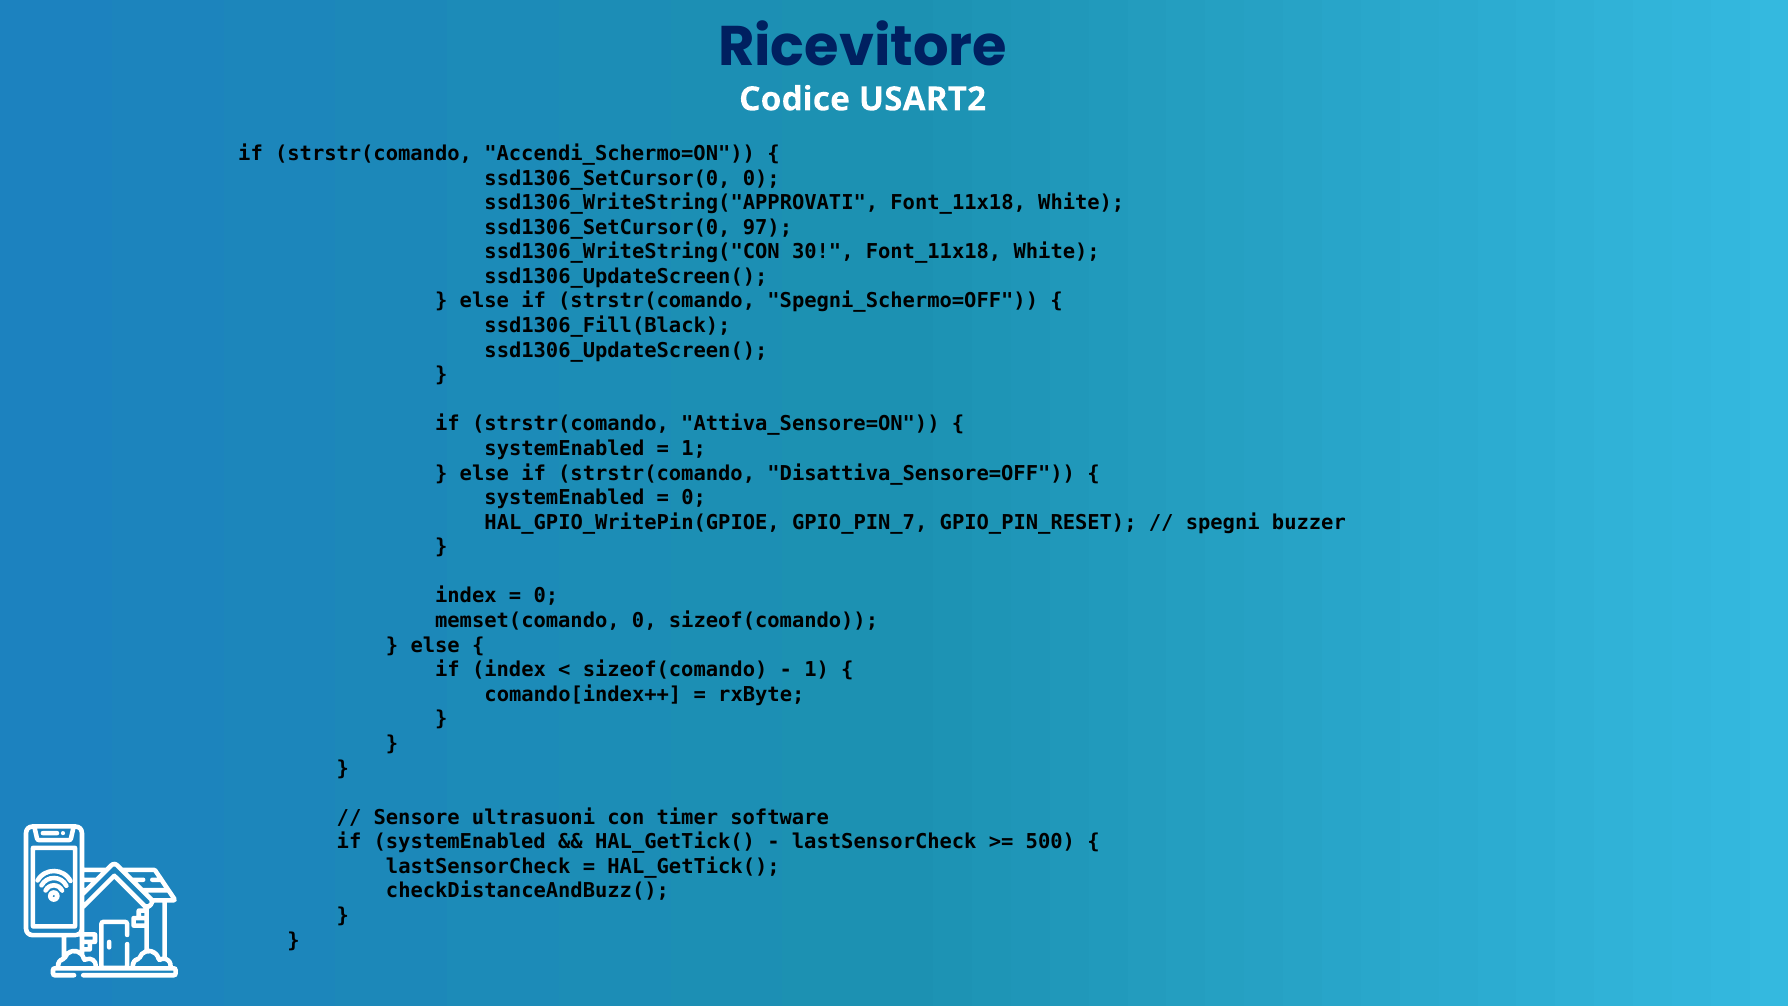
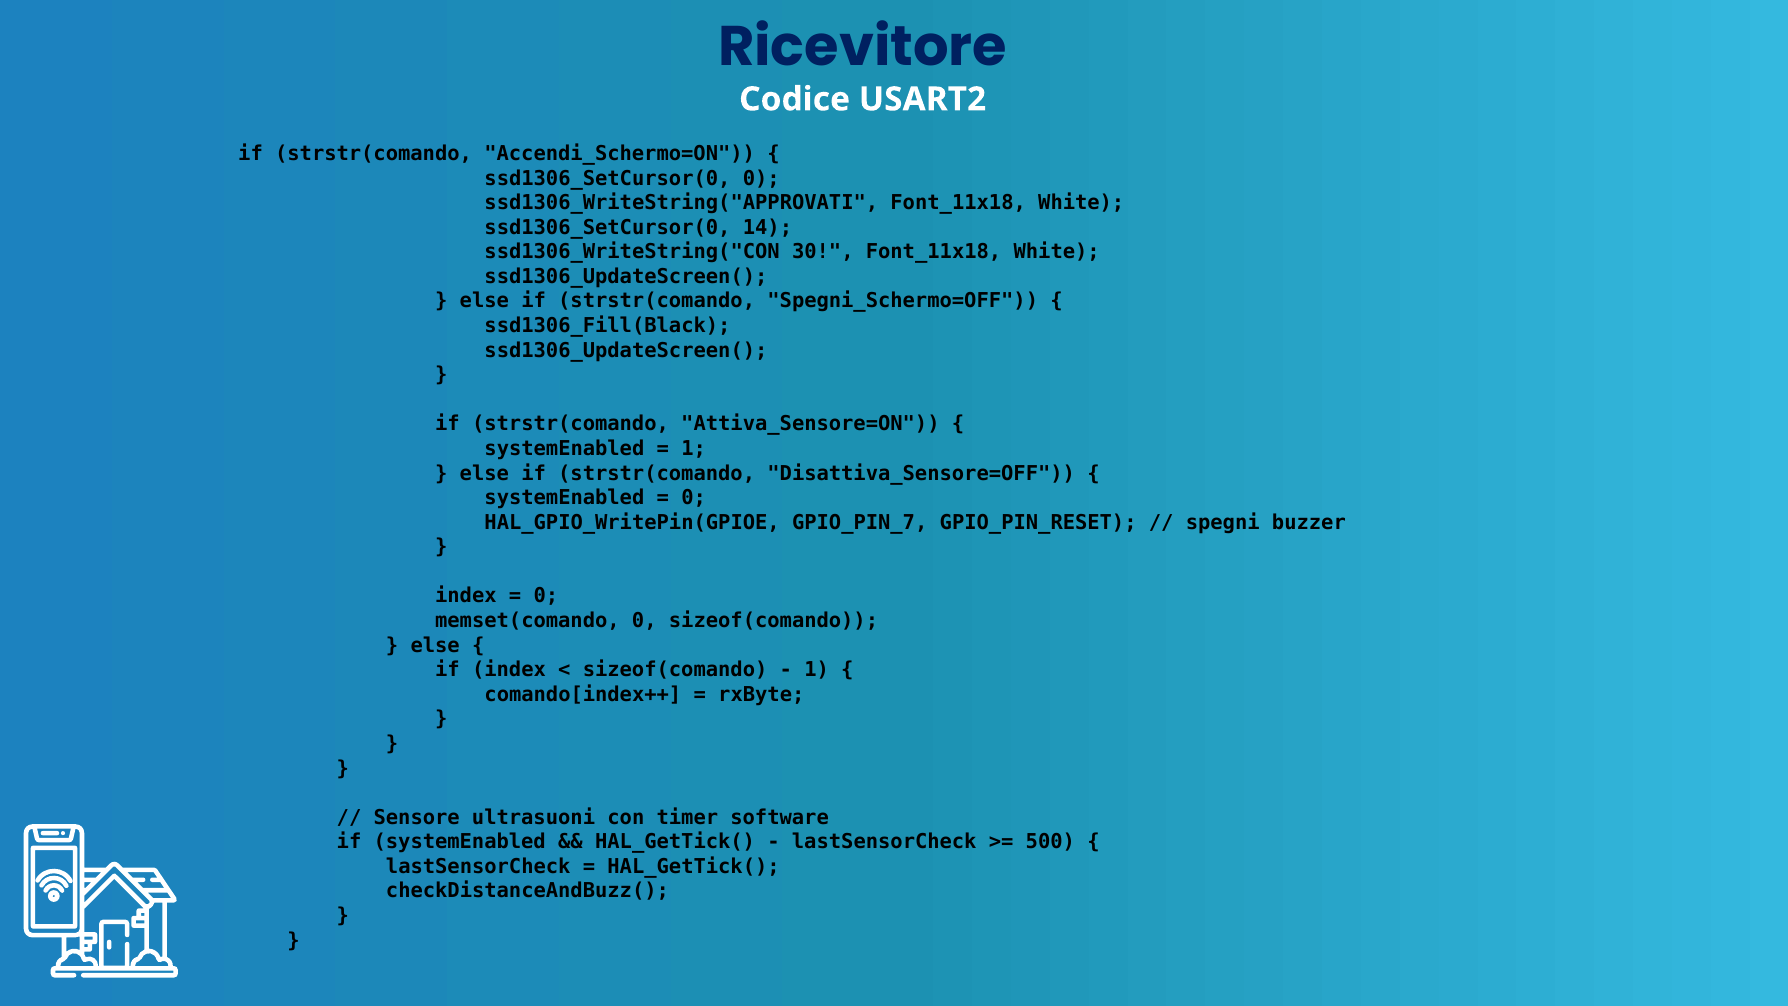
97: 97 -> 14
